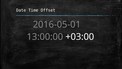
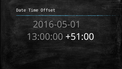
+03:00: +03:00 -> +51:00
